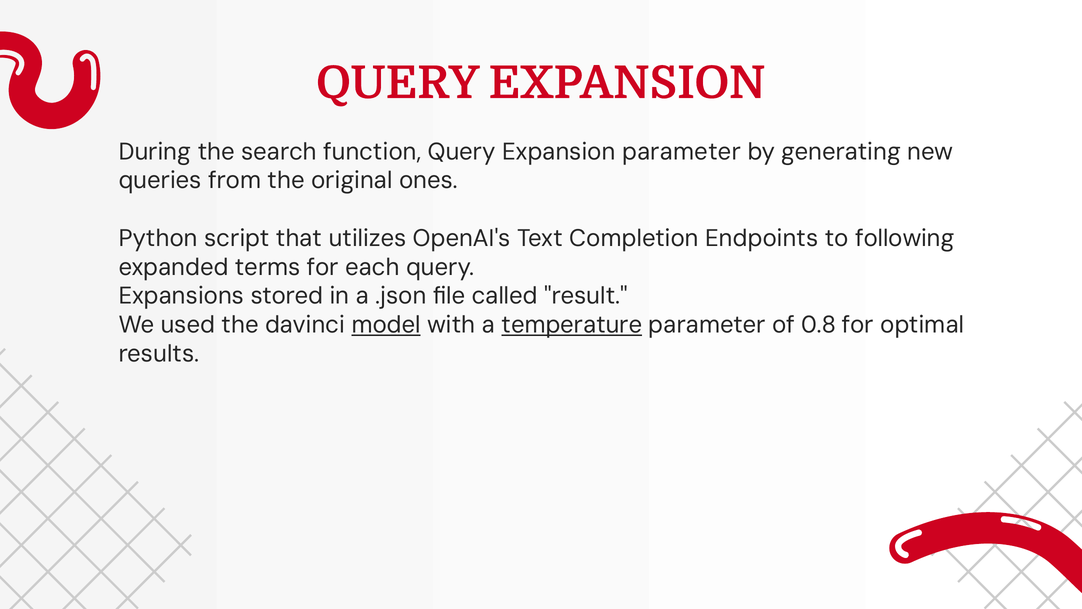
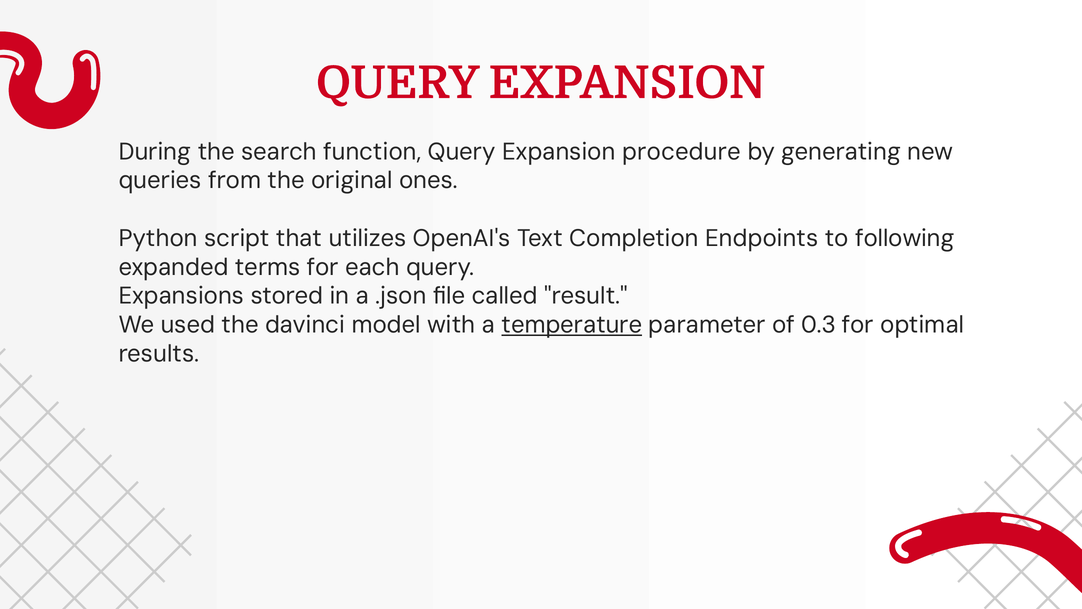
Expansion parameter: parameter -> procedure
model underline: present -> none
0.8: 0.8 -> 0.3
